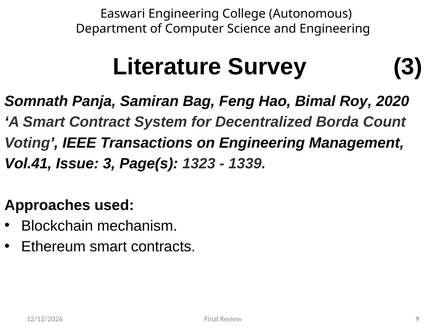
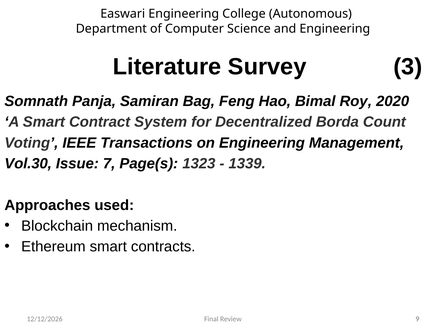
Vol.41: Vol.41 -> Vol.30
Issue 3: 3 -> 7
